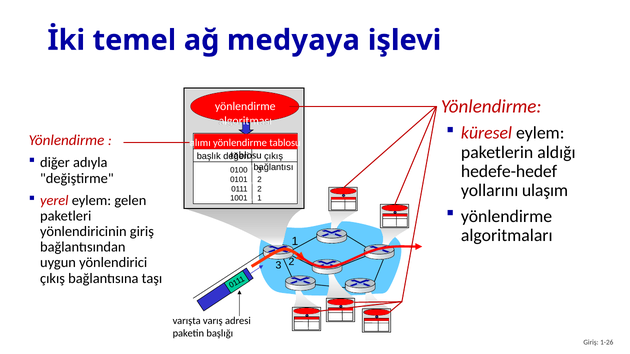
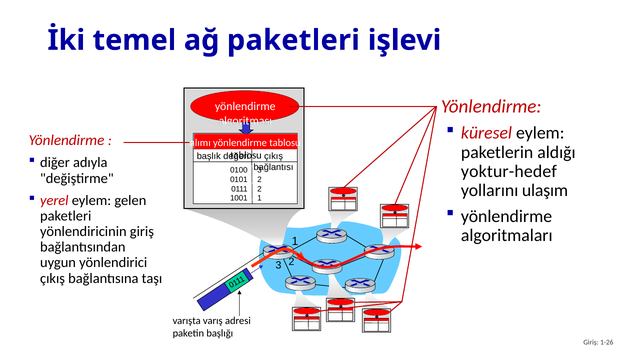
ağ medyaya: medyaya -> paketleri
hedefe-hedef: hedefe-hedef -> yoktur-hedef
